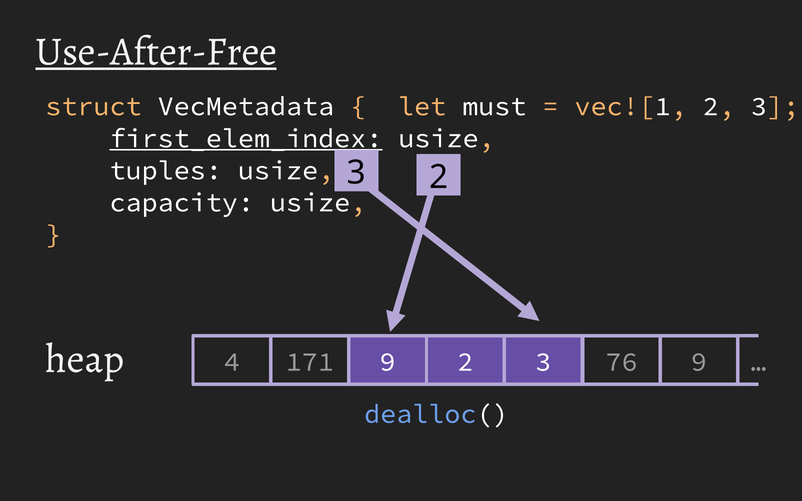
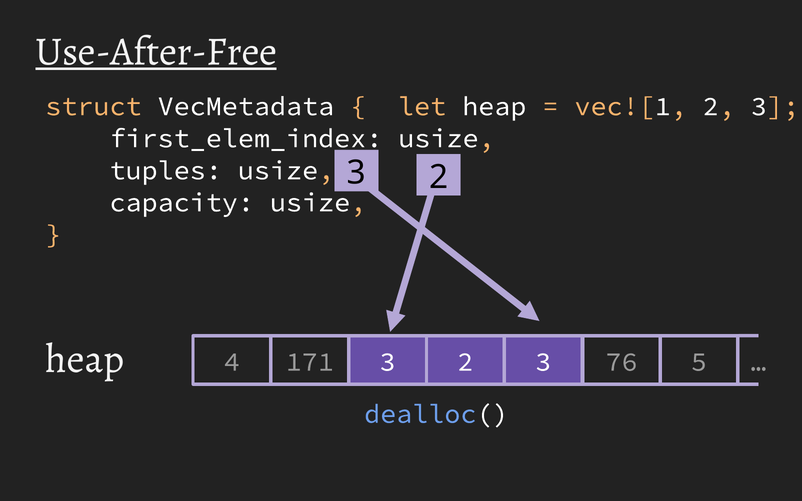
let must: must -> heap
first_elem_index underline: present -> none
4 9: 9 -> 3
171 9: 9 -> 5
